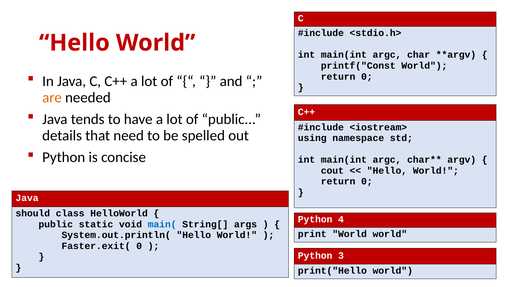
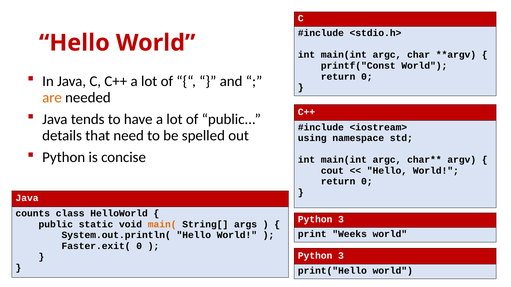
should: should -> counts
4 at (341, 220): 4 -> 3
main( colour: blue -> orange
print World: World -> Weeks
